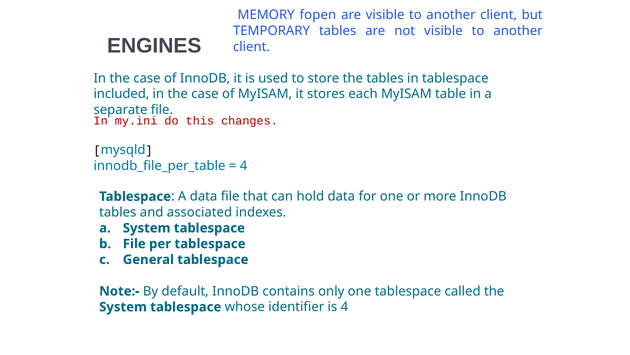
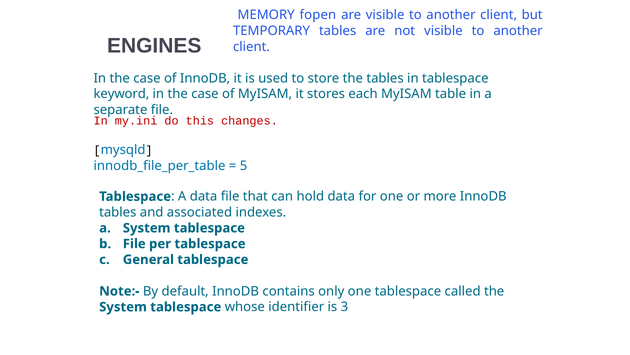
included: included -> keyword
4 at (244, 165): 4 -> 5
is 4: 4 -> 3
